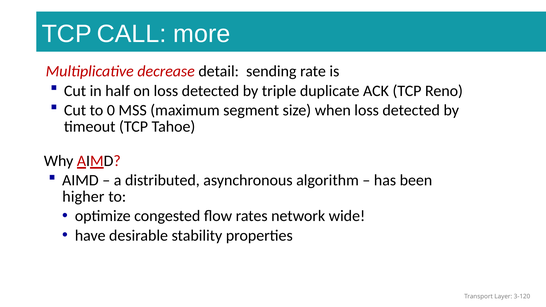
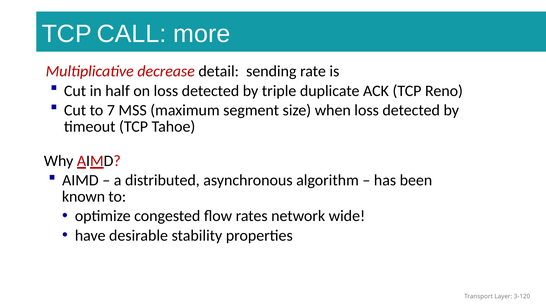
0: 0 -> 7
higher: higher -> known
